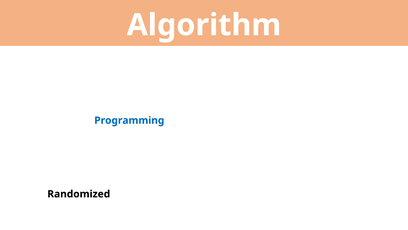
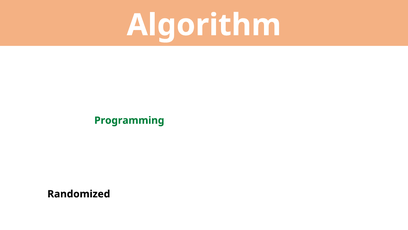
Programming colour: blue -> green
